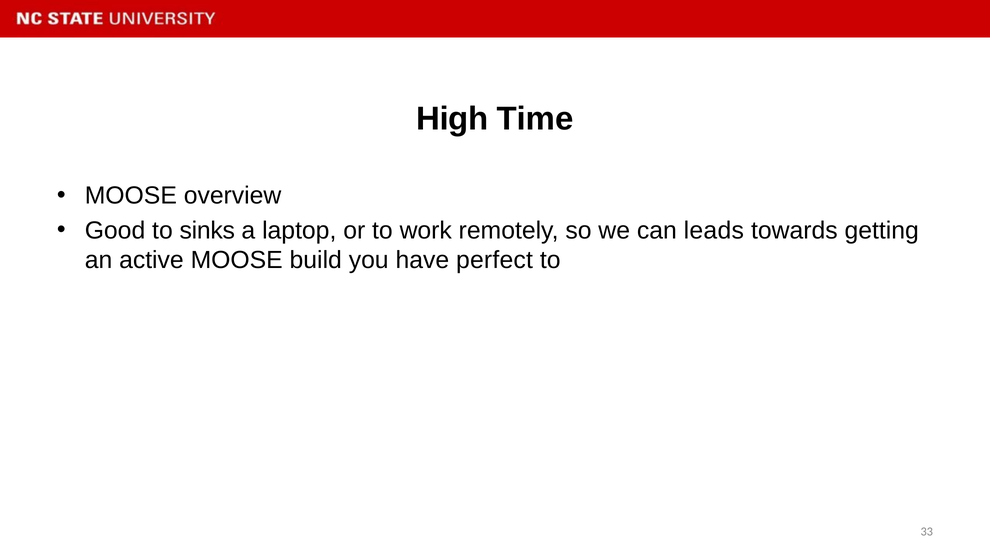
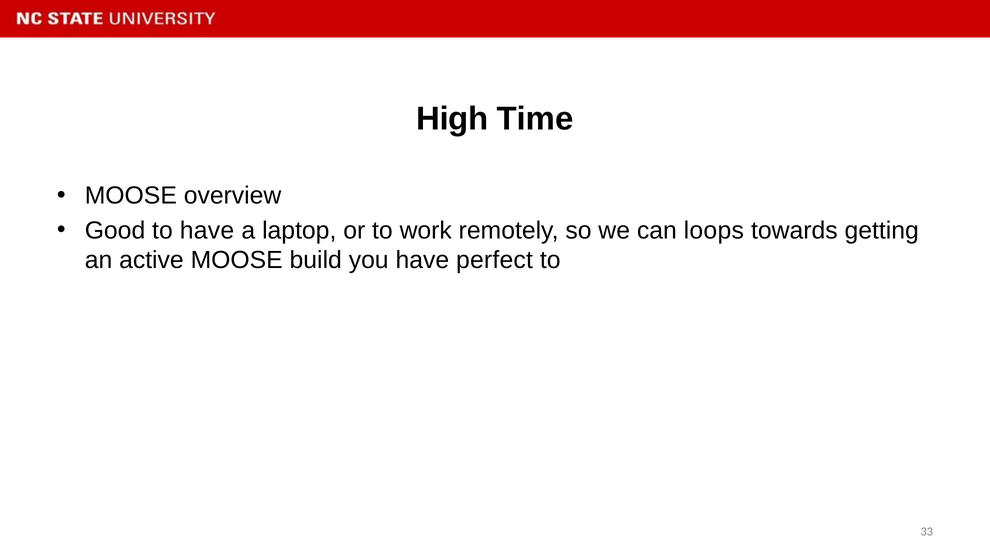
to sinks: sinks -> have
leads: leads -> loops
